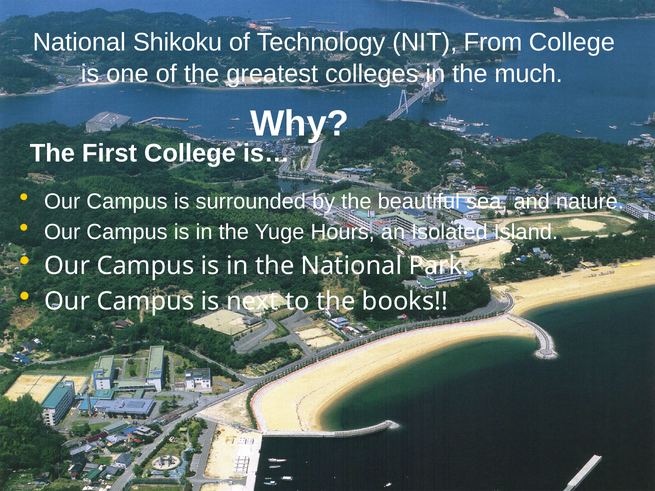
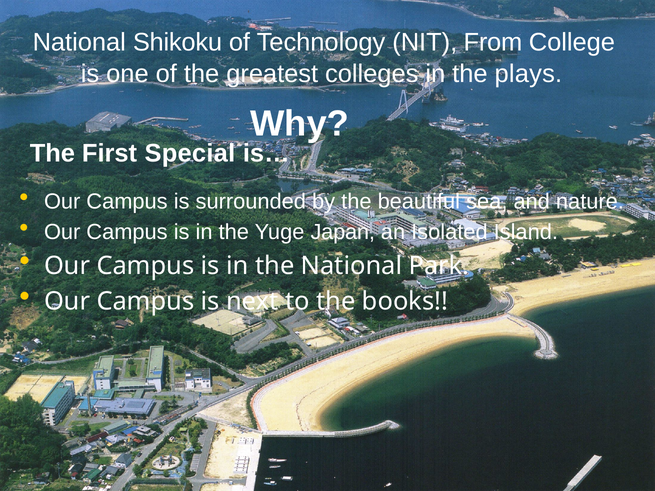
much: much -> plays
First College: College -> Special
Hours: Hours -> Japan
